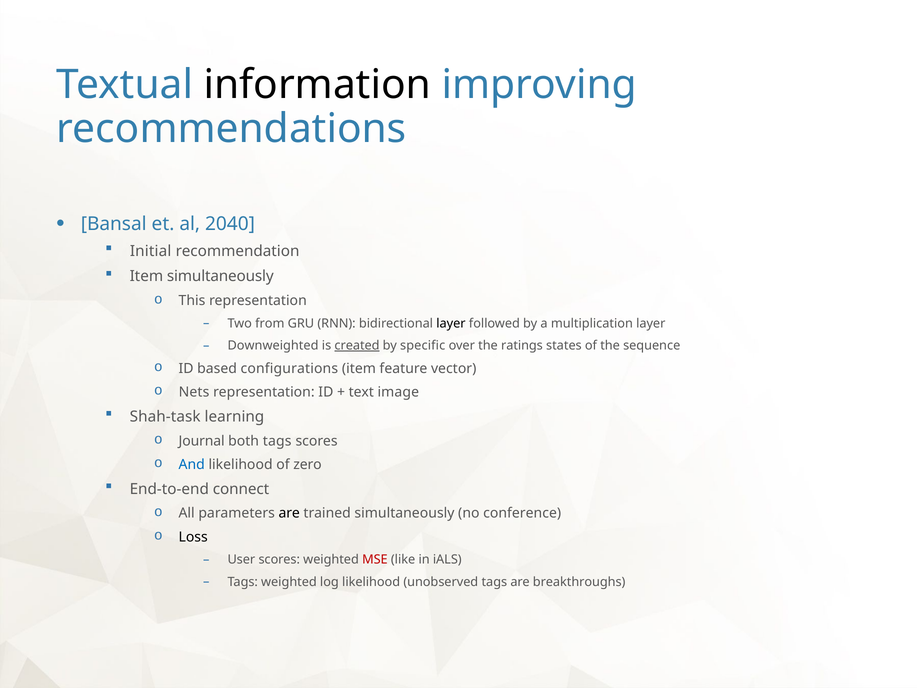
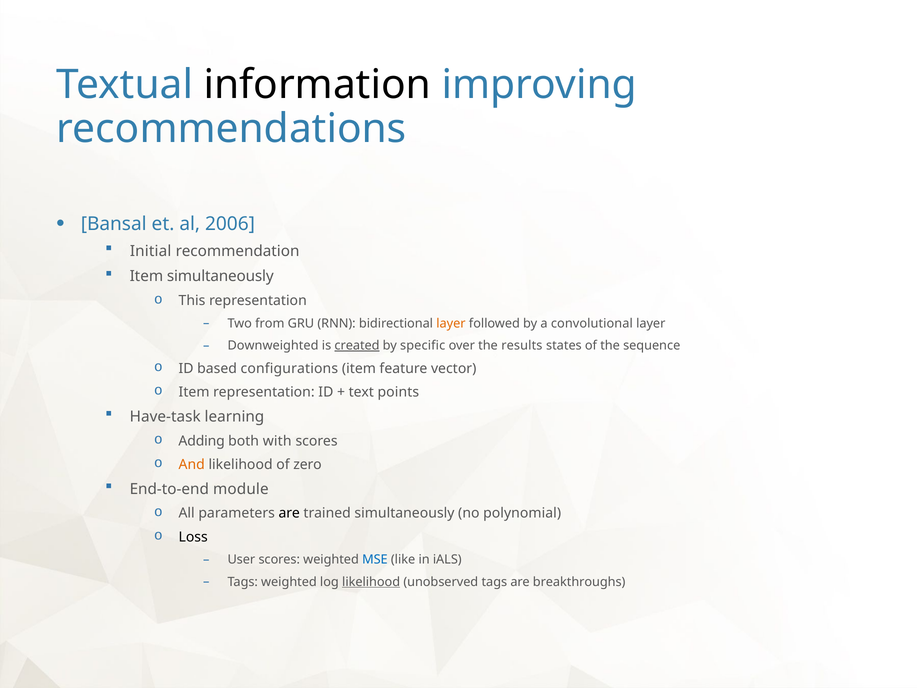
2040: 2040 -> 2006
layer at (451, 323) colour: black -> orange
multiplication: multiplication -> convolutional
ratings: ratings -> results
Nets at (194, 392): Nets -> Item
image: image -> points
Shah-task: Shah-task -> Have-task
Journal: Journal -> Adding
both tags: tags -> with
And colour: blue -> orange
connect: connect -> module
conference: conference -> polynomial
MSE colour: red -> blue
likelihood at (371, 582) underline: none -> present
